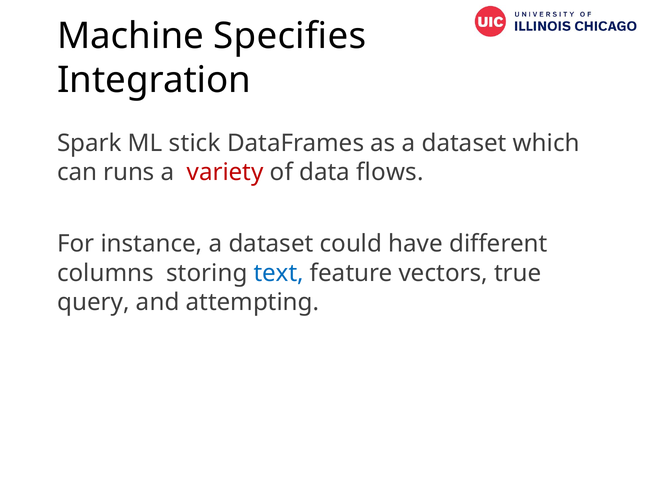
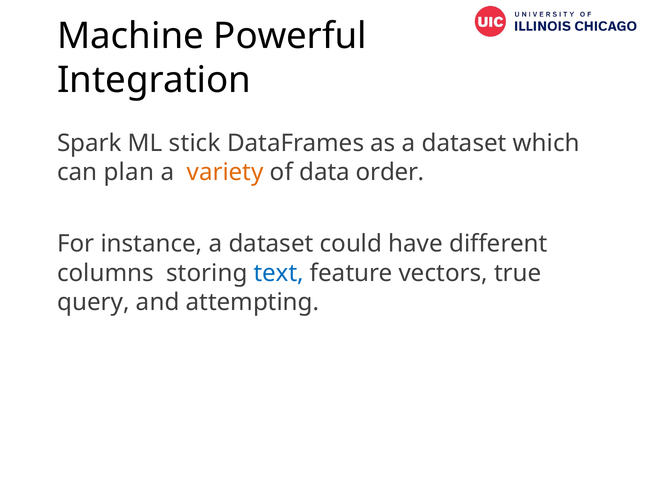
Specifies: Specifies -> Powerful
runs: runs -> plan
variety colour: red -> orange
flows: flows -> order
